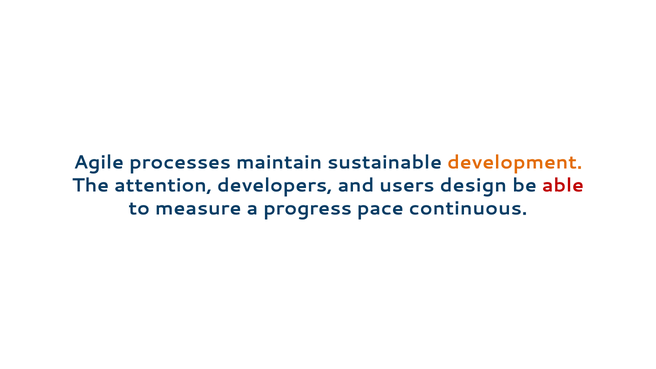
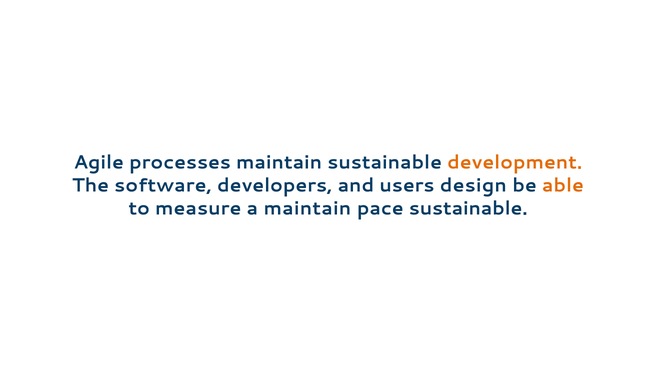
attention: attention -> software
able colour: red -> orange
a progress: progress -> maintain
pace continuous: continuous -> sustainable
